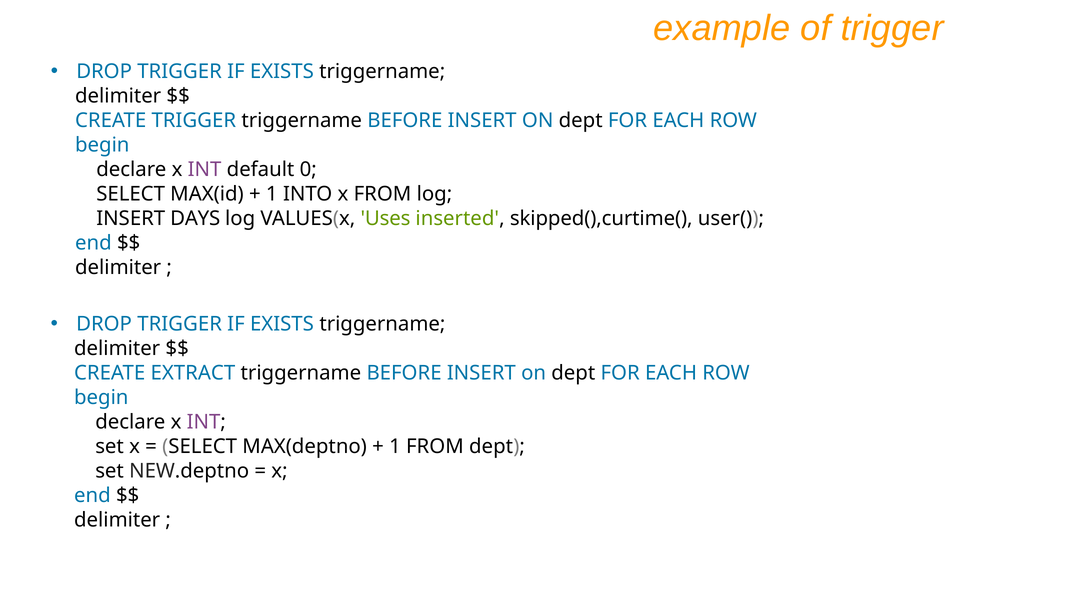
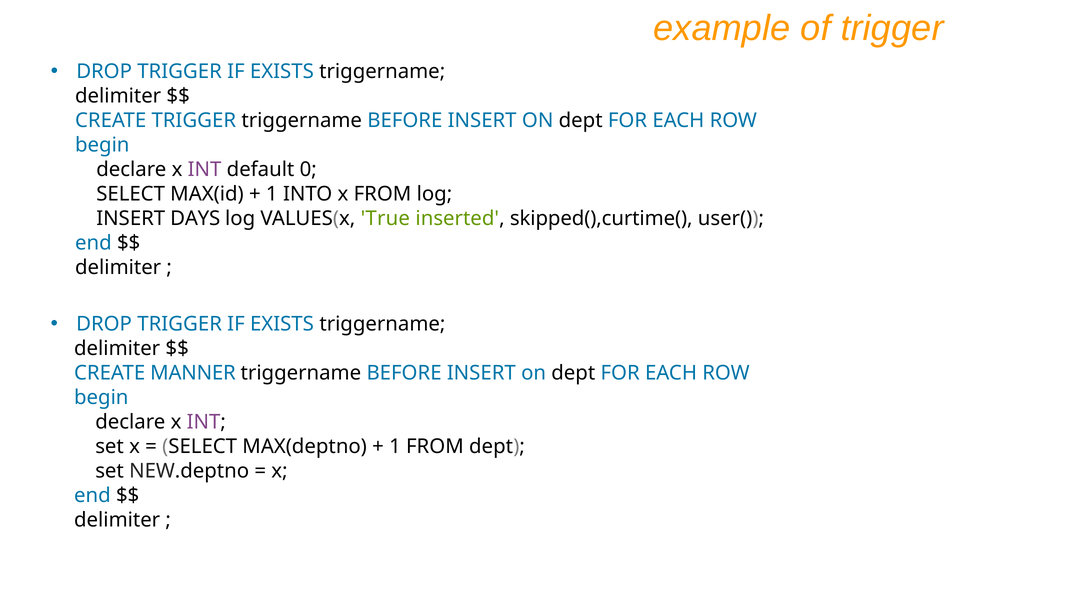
Uses: Uses -> True
EXTRACT: EXTRACT -> MANNER
